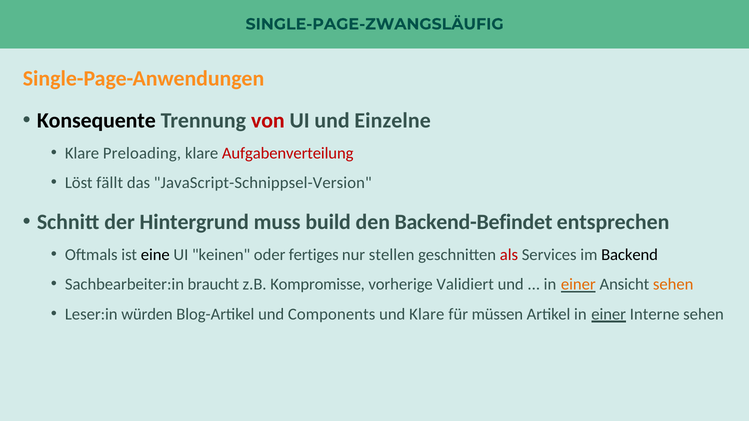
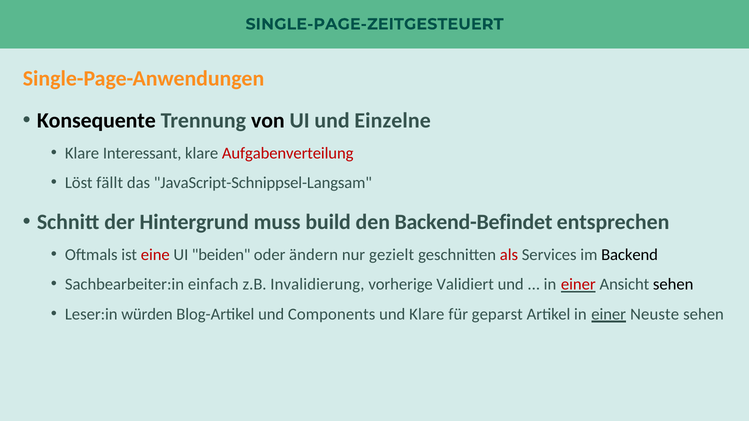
SINGLE-PAGE-ZWANGSLÄUFIG: SINGLE-PAGE-ZWANGSLÄUFIG -> SINGLE-PAGE-ZEITGESTEUERT
von colour: red -> black
Preloading: Preloading -> Interessant
JavaScript-Schnippsel-Version: JavaScript-Schnippsel-Version -> JavaScript-Schnippsel-Langsam
eine colour: black -> red
keinen: keinen -> beiden
fertiges: fertiges -> ändern
stellen: stellen -> gezielt
braucht: braucht -> einfach
Kompromisse: Kompromisse -> Invalidierung
einer at (578, 285) colour: orange -> red
sehen at (673, 285) colour: orange -> black
müssen: müssen -> geparst
Interne: Interne -> Neuste
